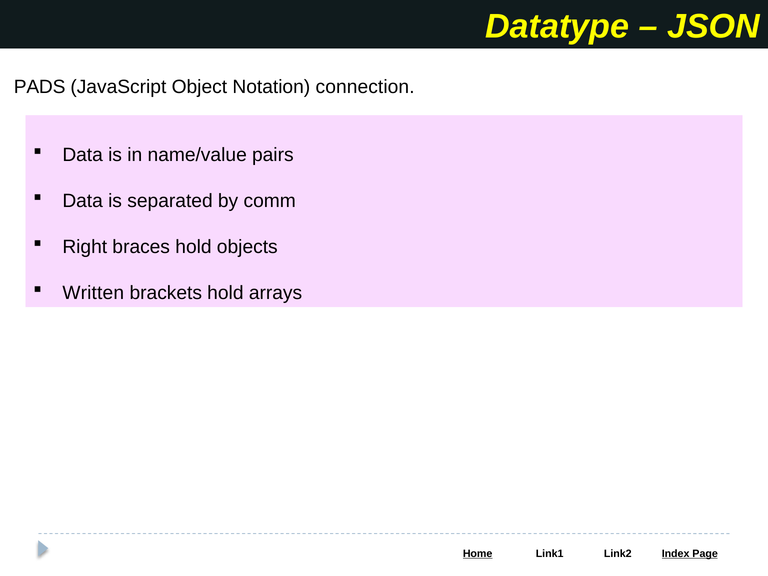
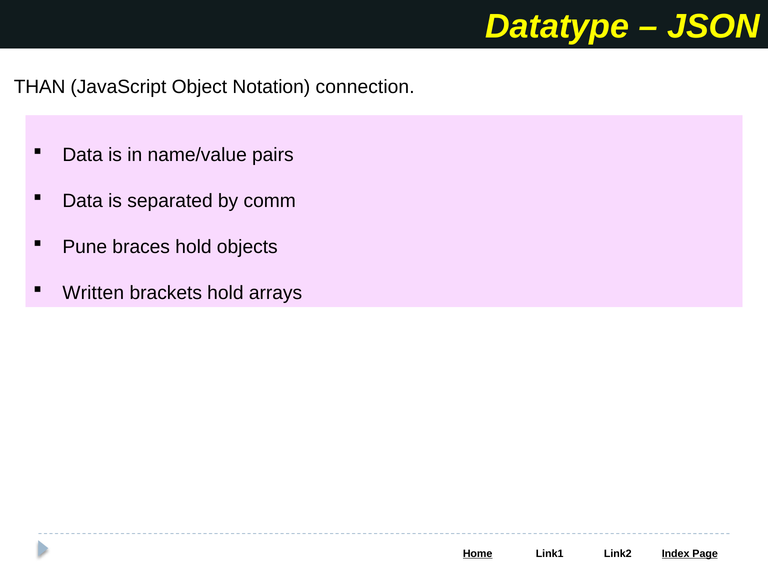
PADS: PADS -> THAN
Right: Right -> Pune
